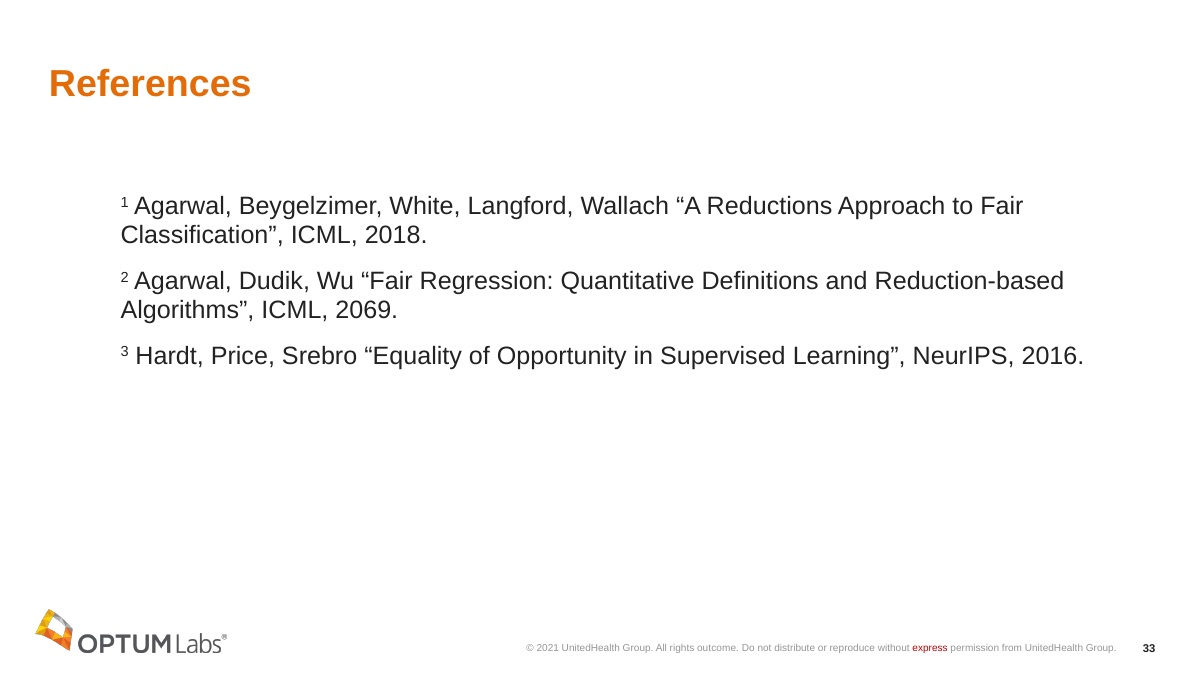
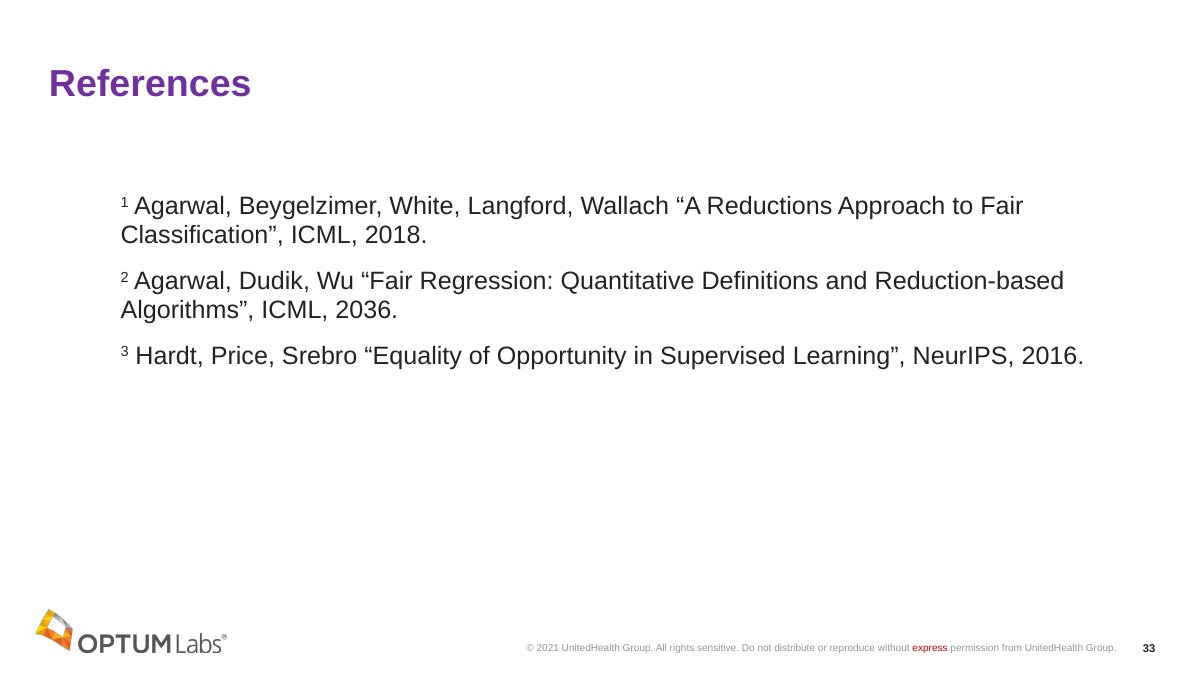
References colour: orange -> purple
2069: 2069 -> 2036
outcome: outcome -> sensitive
